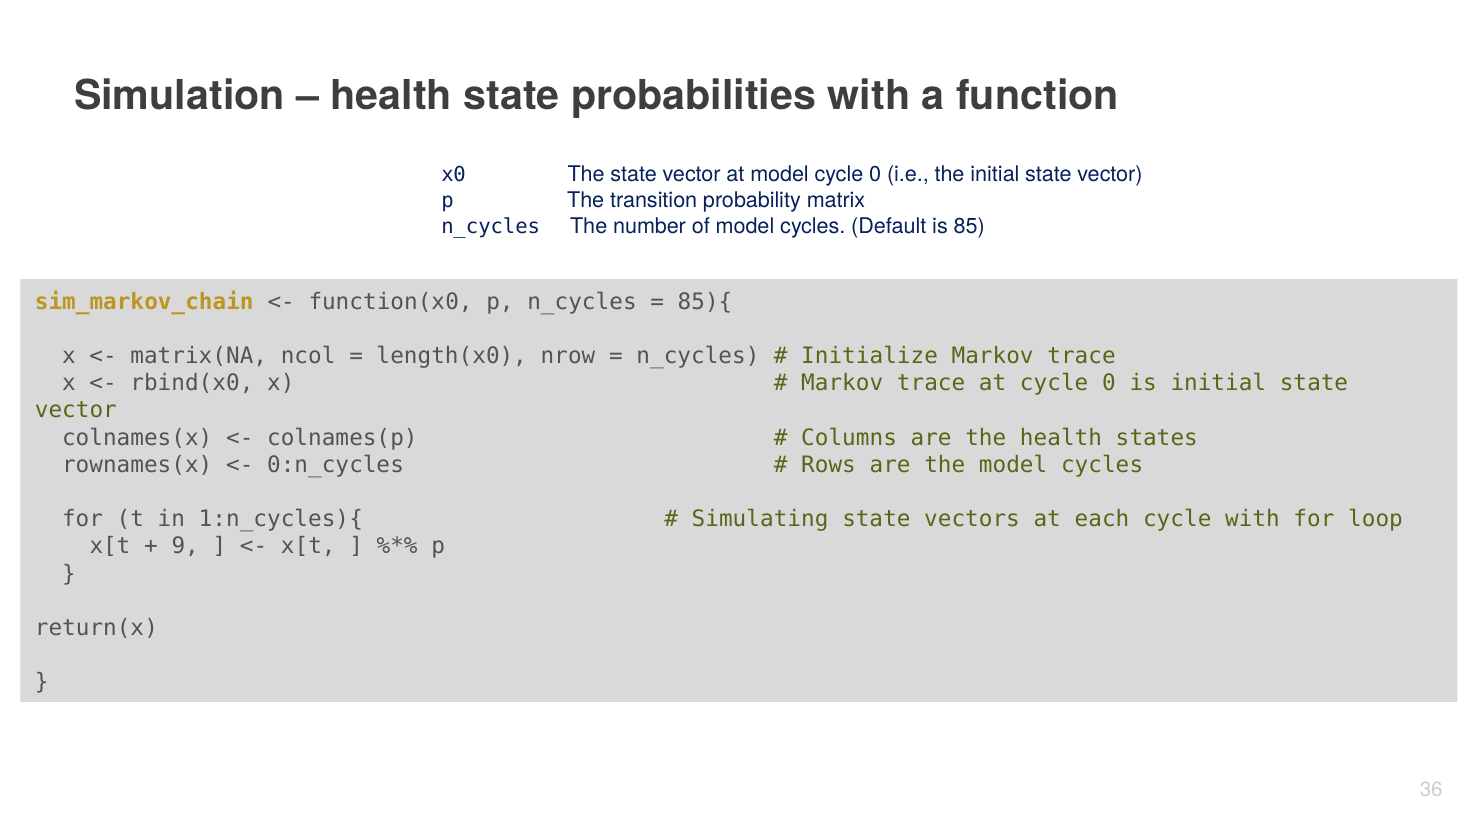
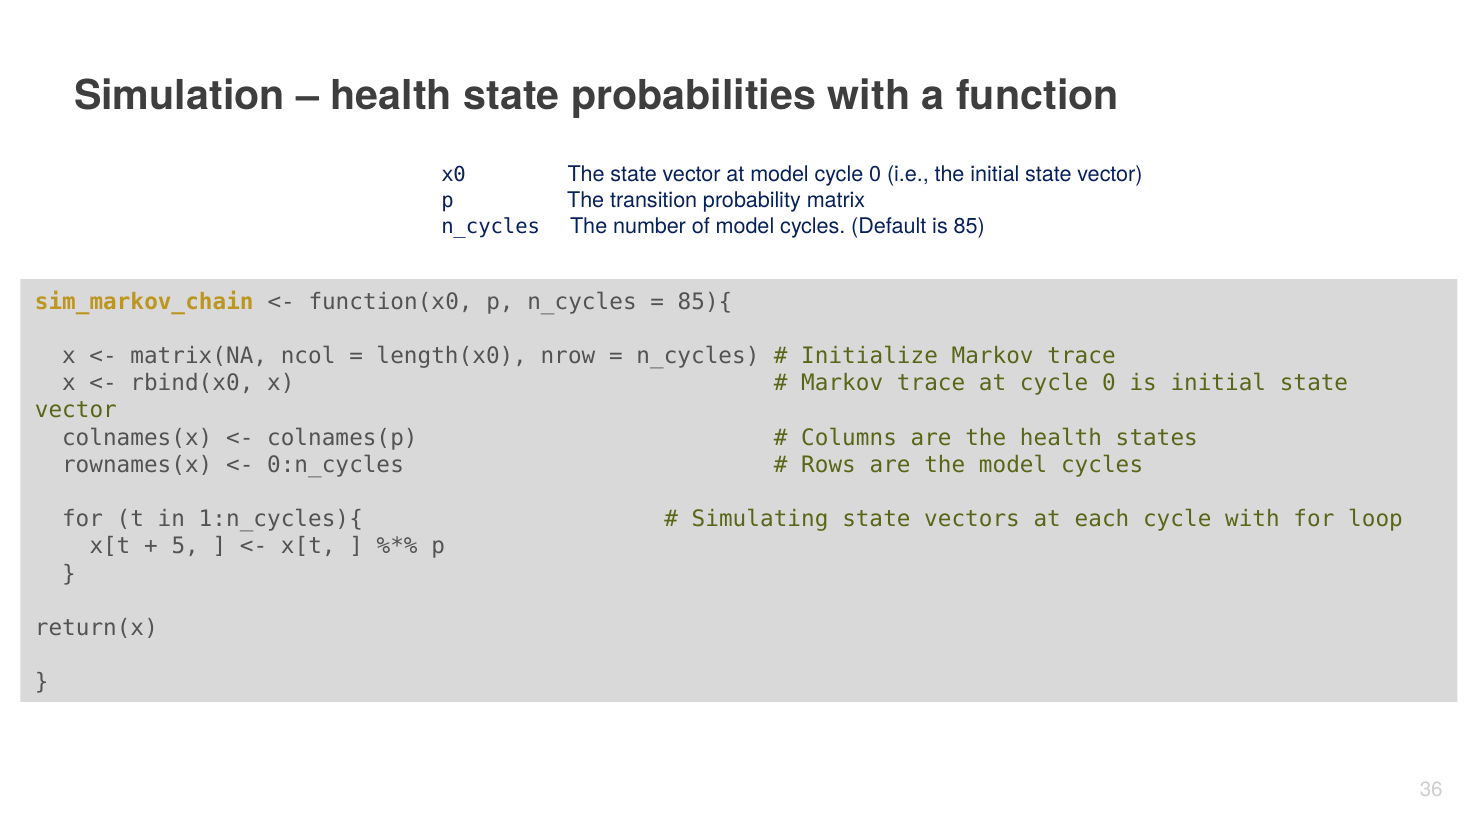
9: 9 -> 5
